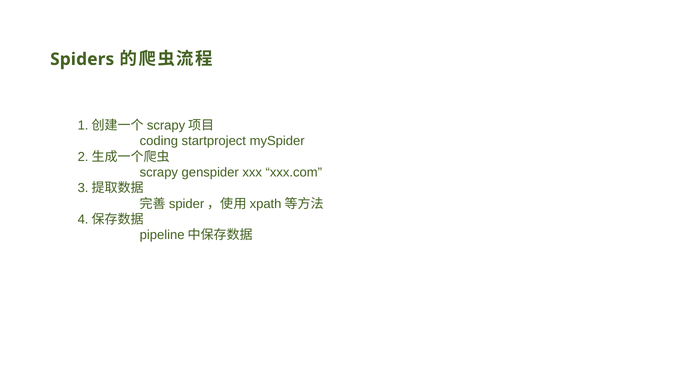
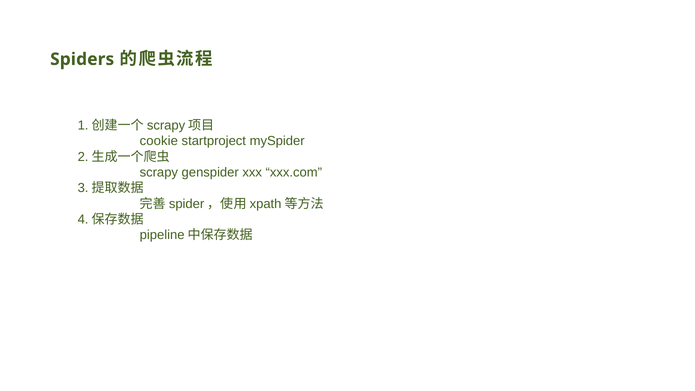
coding: coding -> cookie
